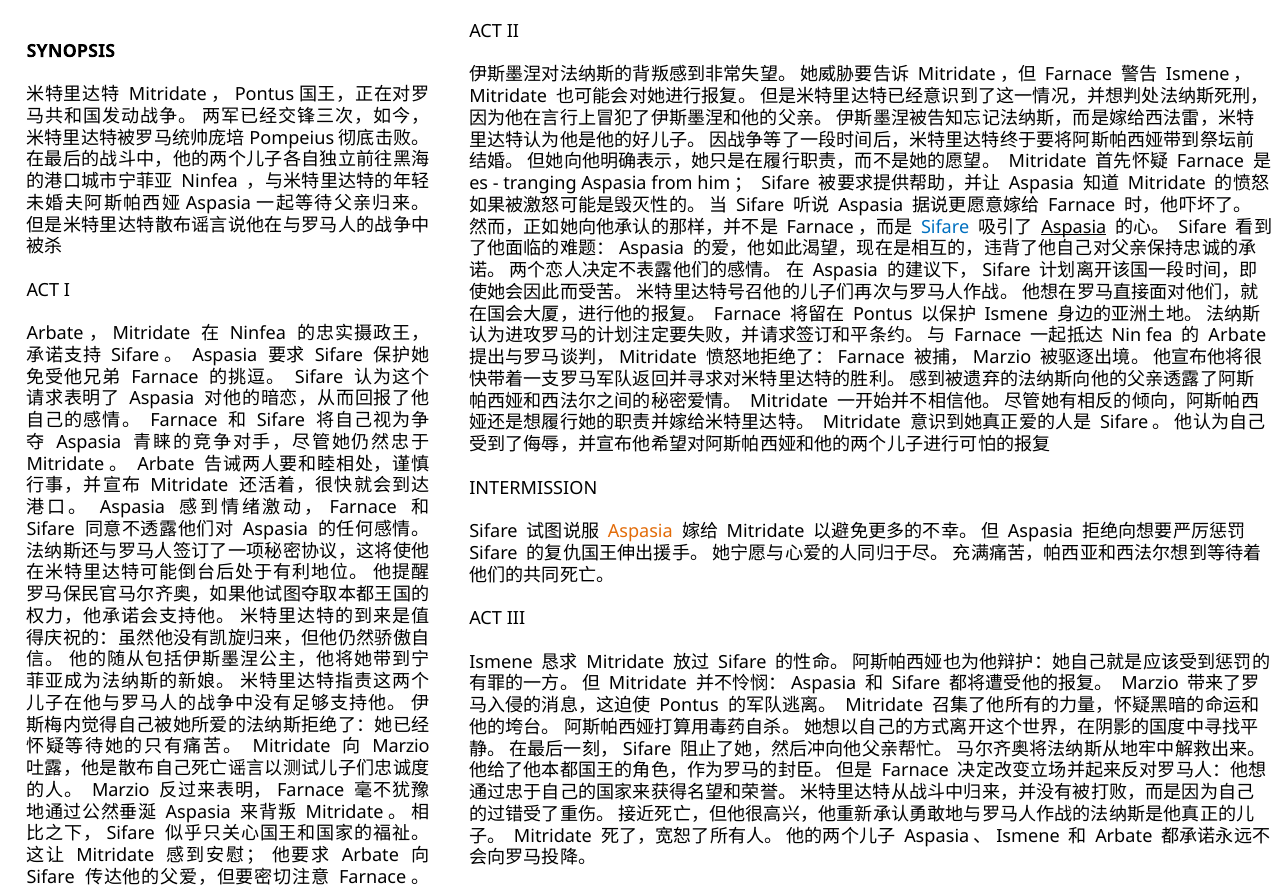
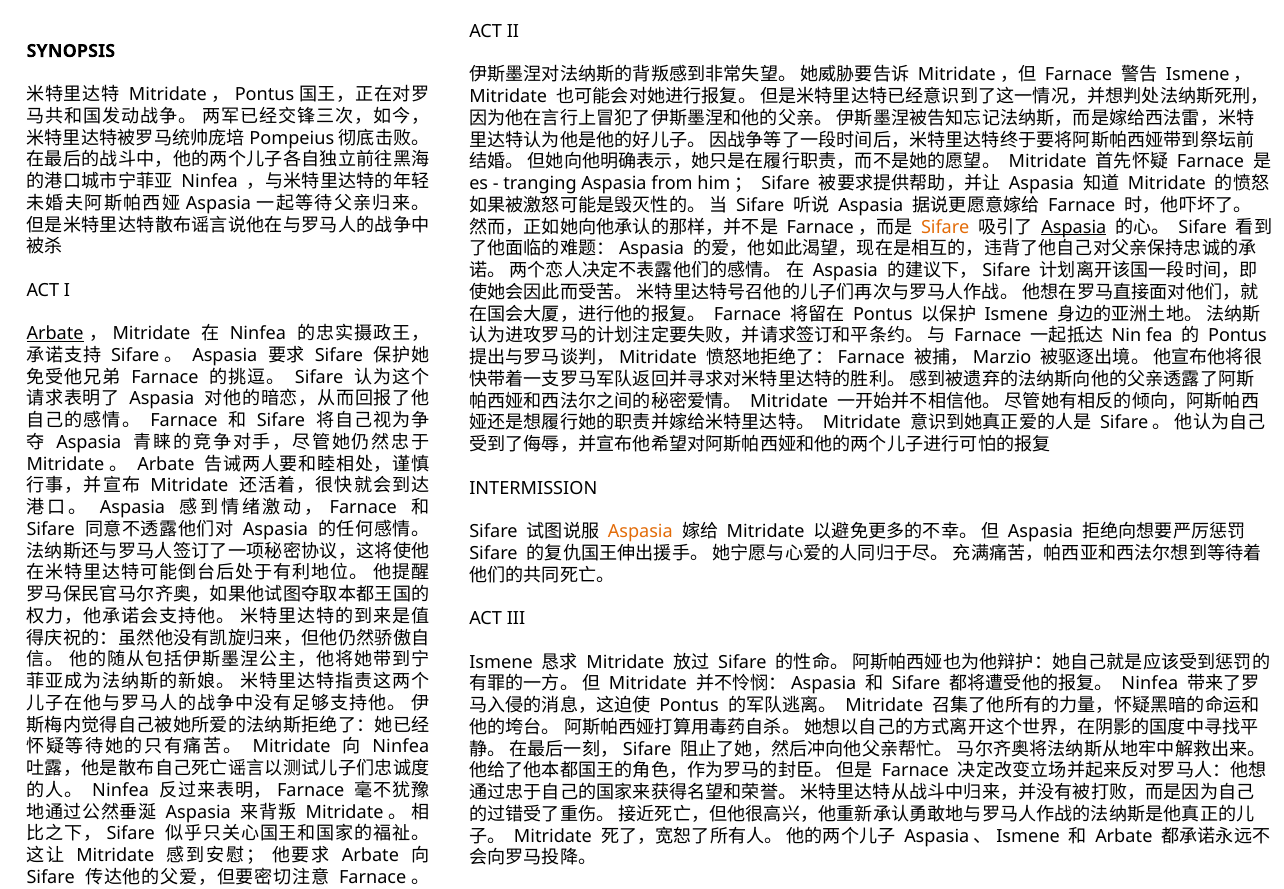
Sifare at (945, 227) colour: blue -> orange
Arbate at (55, 334) underline: none -> present
Arbate at (1237, 336): Arbate -> Pontus
Marzio at (1150, 684): Marzio -> Ninfea
Marzio at (401, 747): Marzio -> Ninfea
Marzio at (121, 790): Marzio -> Ninfea
